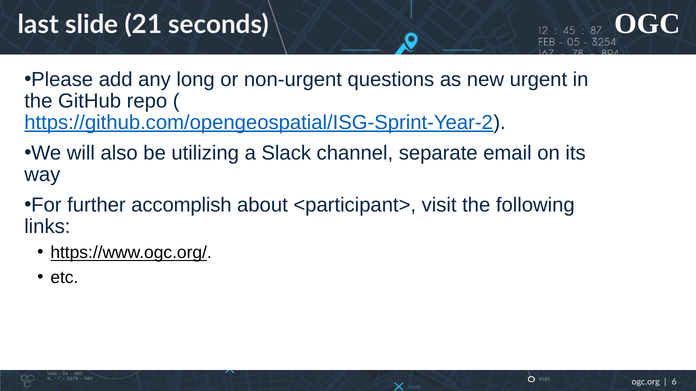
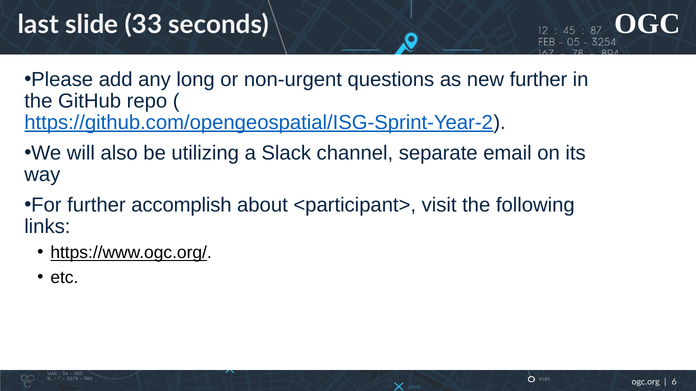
21: 21 -> 33
new urgent: urgent -> further
